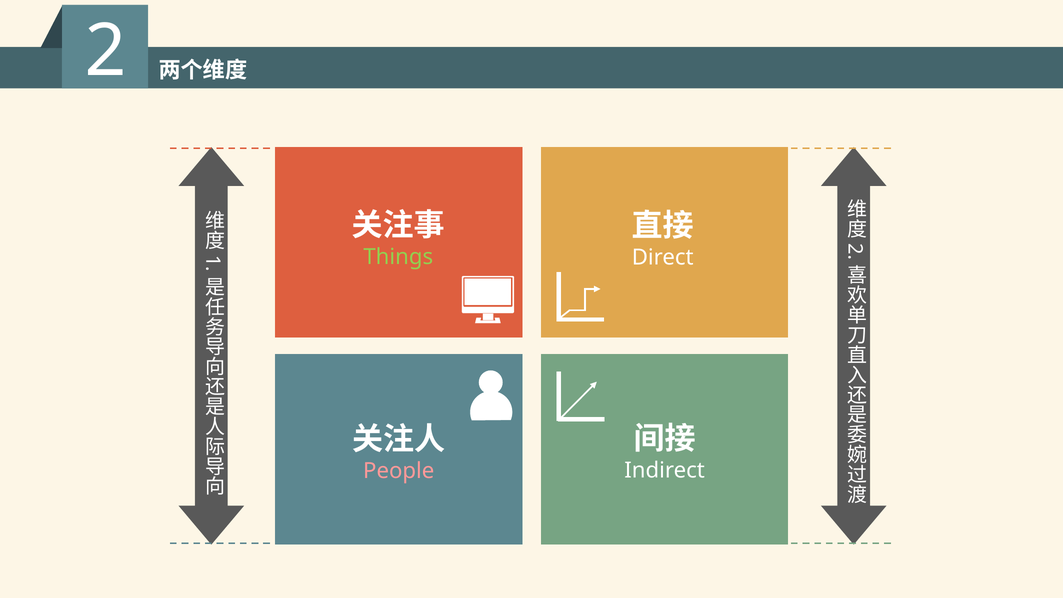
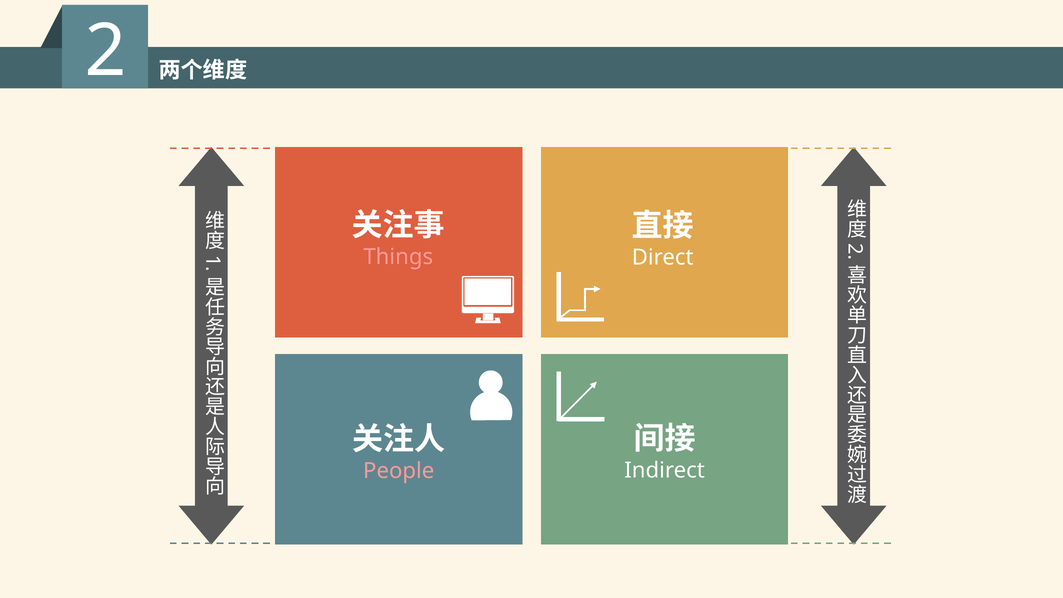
Things colour: light green -> pink
